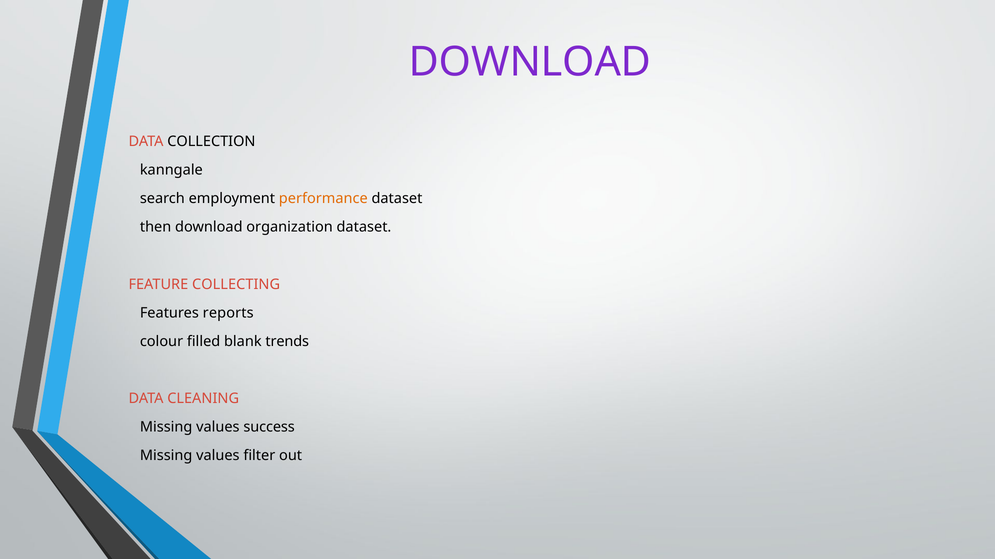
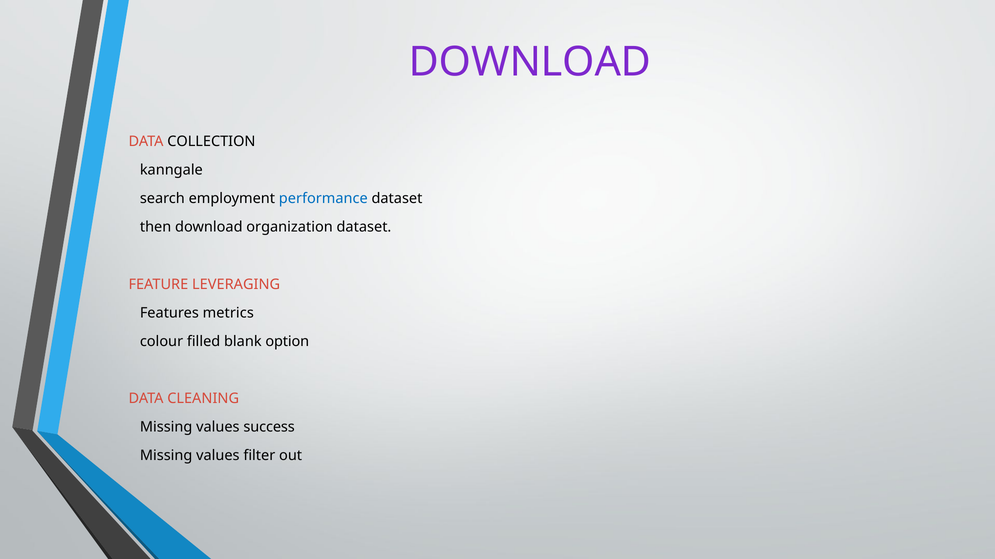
performance colour: orange -> blue
COLLECTING: COLLECTING -> LEVERAGING
reports: reports -> metrics
trends: trends -> option
